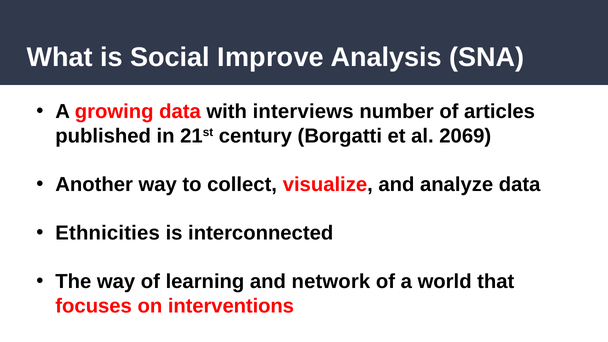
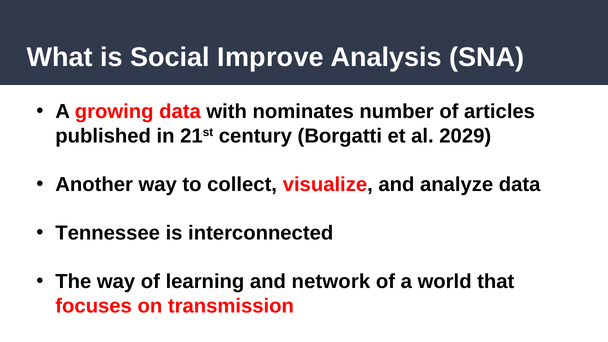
interviews: interviews -> nominates
2069: 2069 -> 2029
Ethnicities: Ethnicities -> Tennessee
interventions: interventions -> transmission
